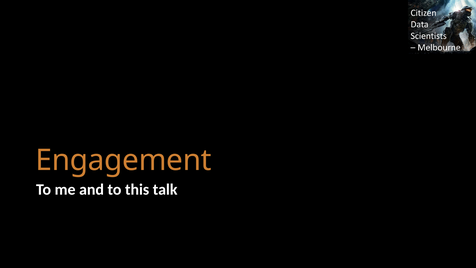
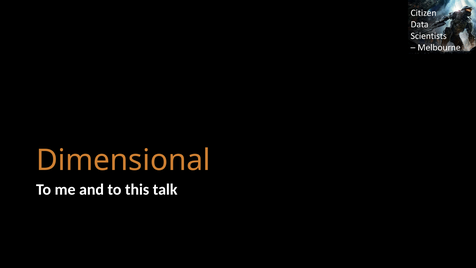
Engagement: Engagement -> Dimensional
